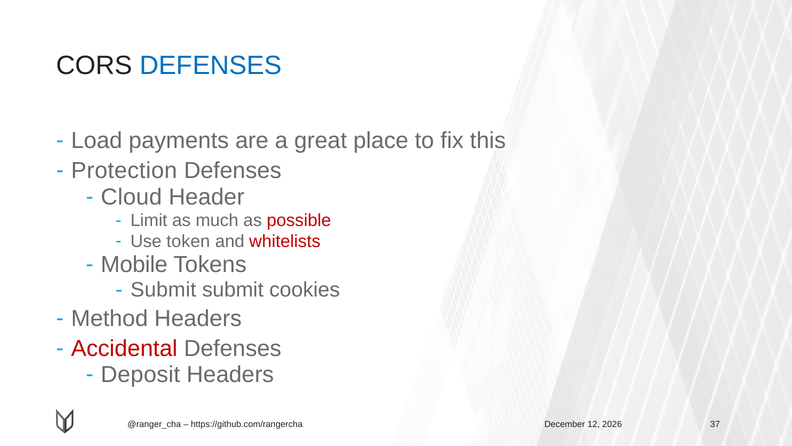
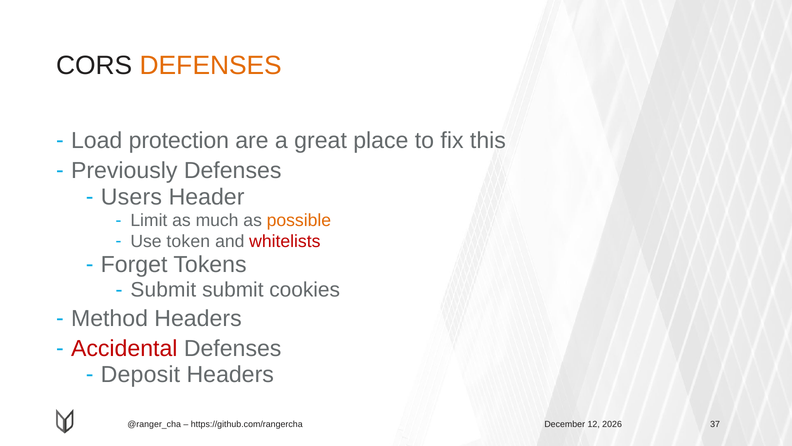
DEFENSES at (211, 65) colour: blue -> orange
payments: payments -> protection
Protection: Protection -> Previously
Cloud: Cloud -> Users
possible colour: red -> orange
Mobile: Mobile -> Forget
